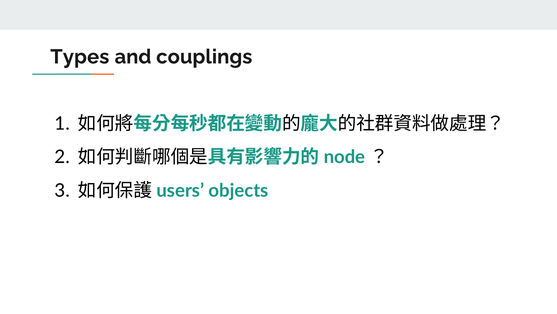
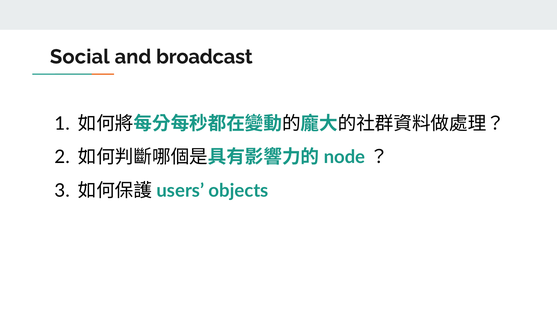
Types: Types -> Social
couplings: couplings -> broadcast
